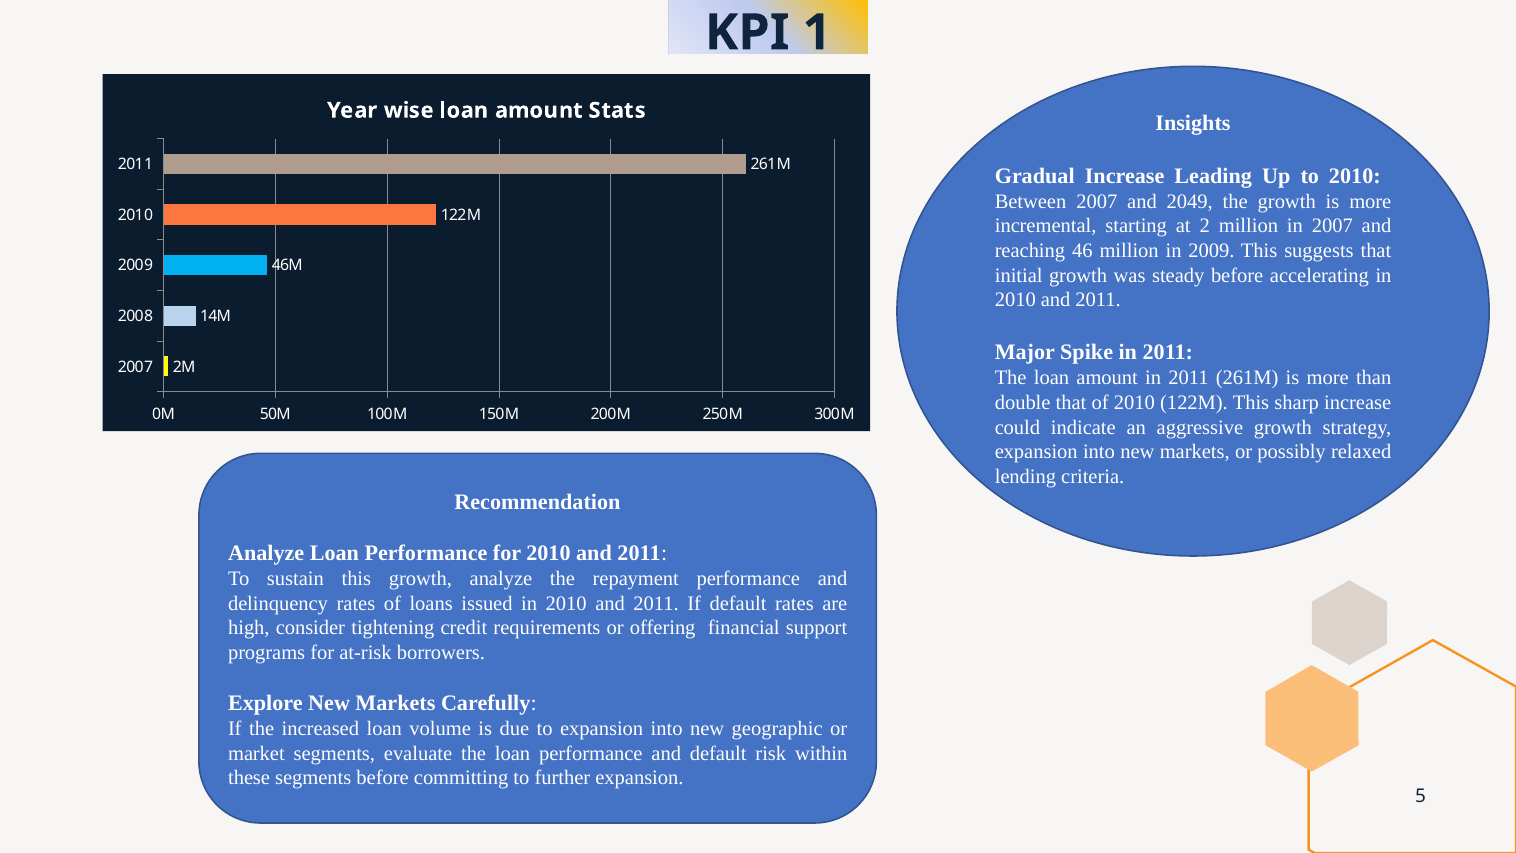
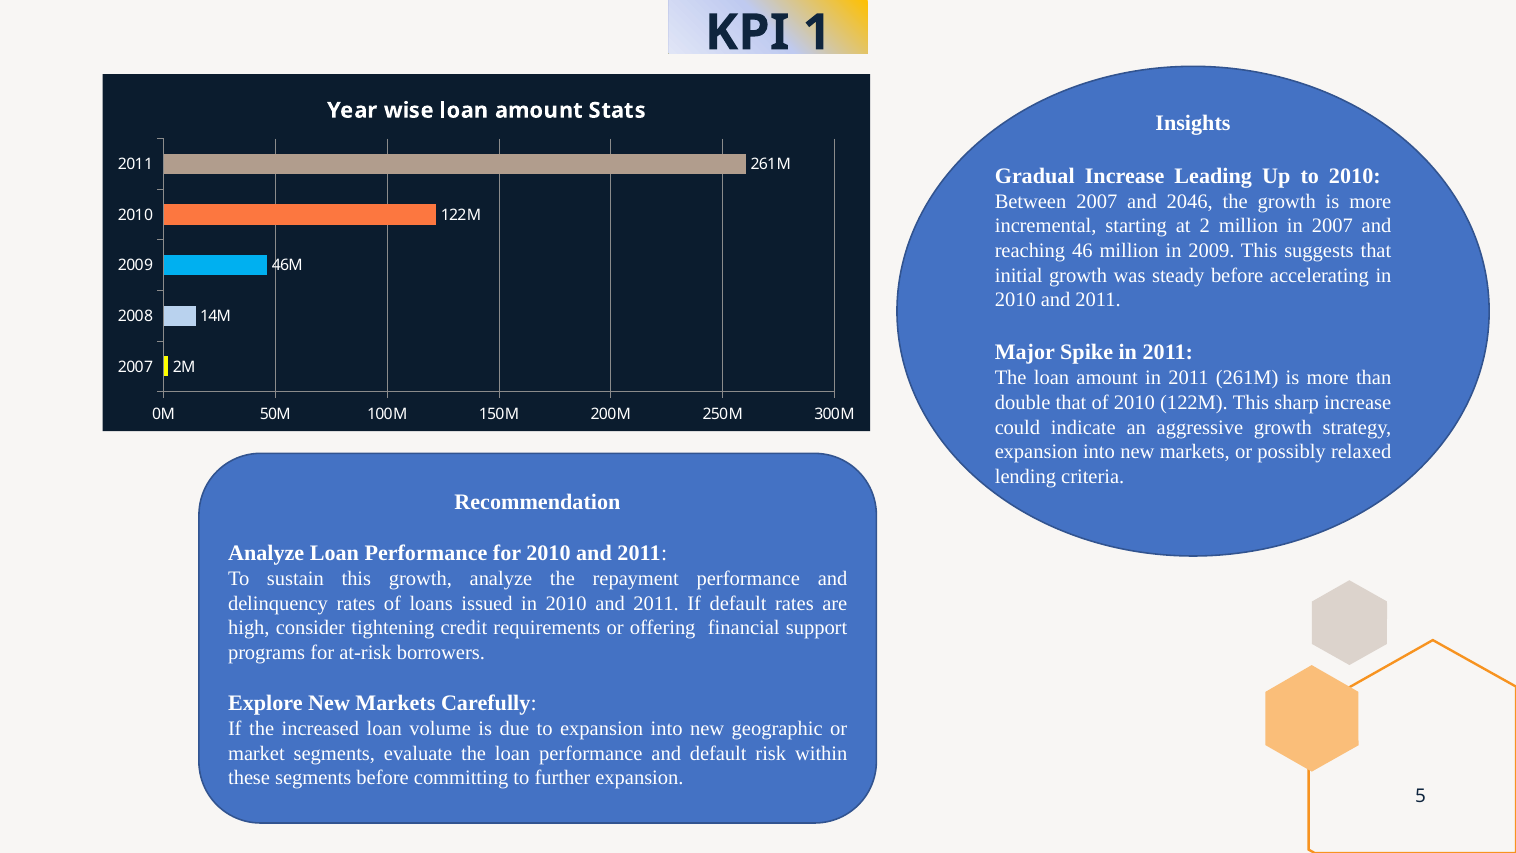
2049: 2049 -> 2046
